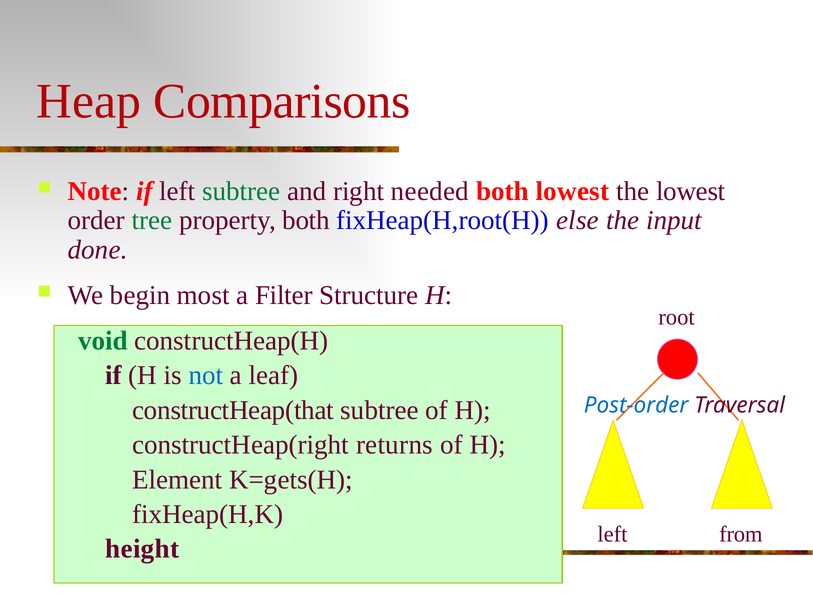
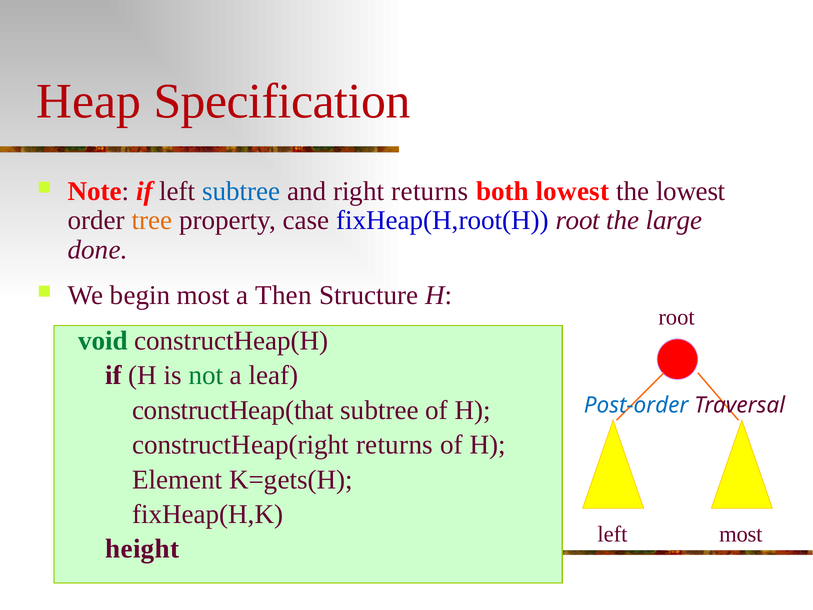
Comparisons: Comparisons -> Specification
subtree at (241, 191) colour: green -> blue
right needed: needed -> returns
tree colour: green -> orange
property both: both -> case
fixHeap(H,root(H else: else -> root
input: input -> large
Filter: Filter -> Then
not colour: blue -> green
left from: from -> most
